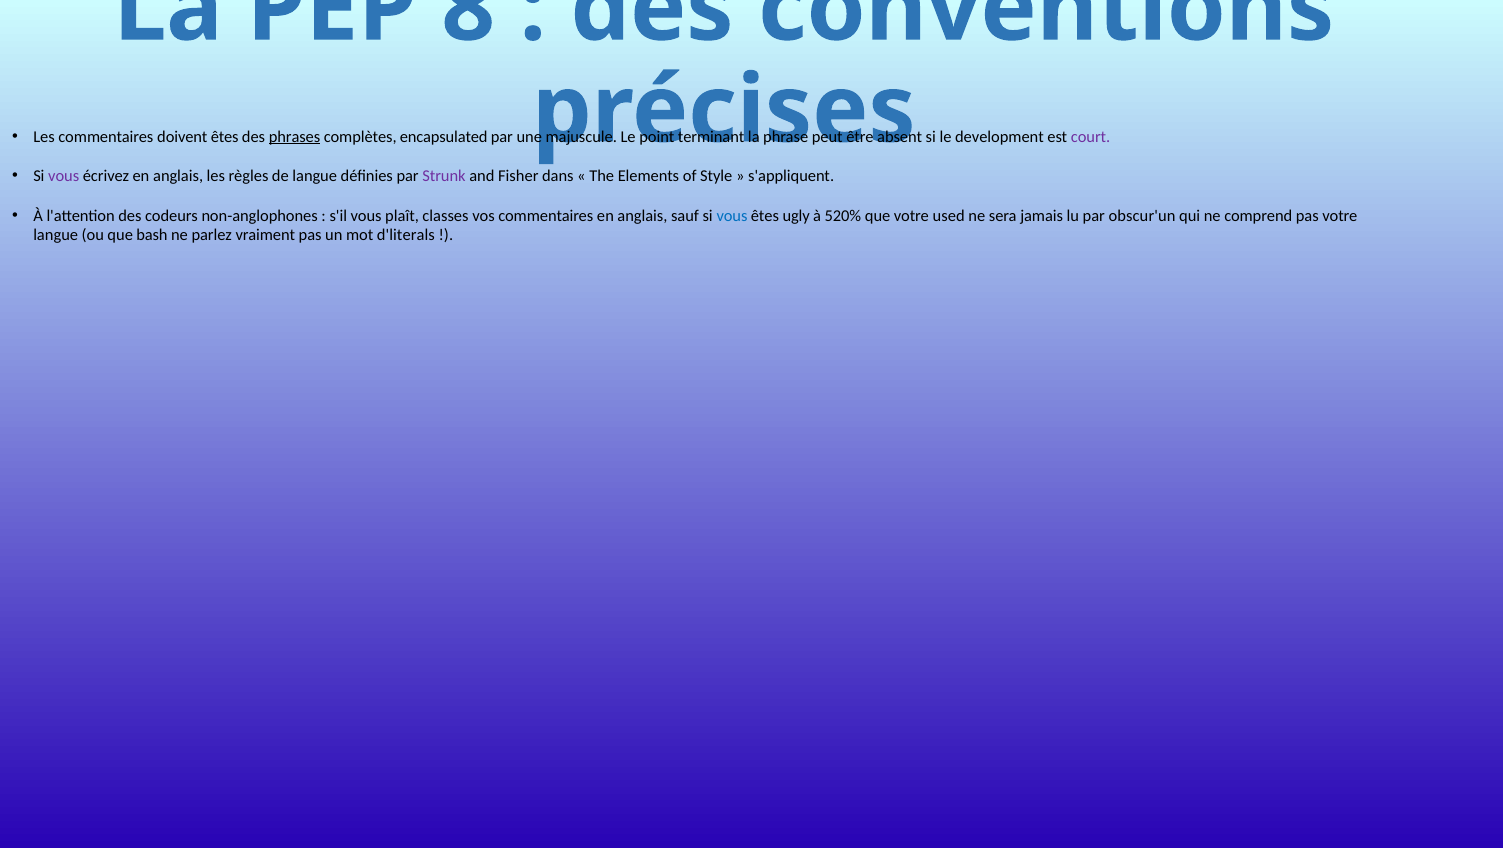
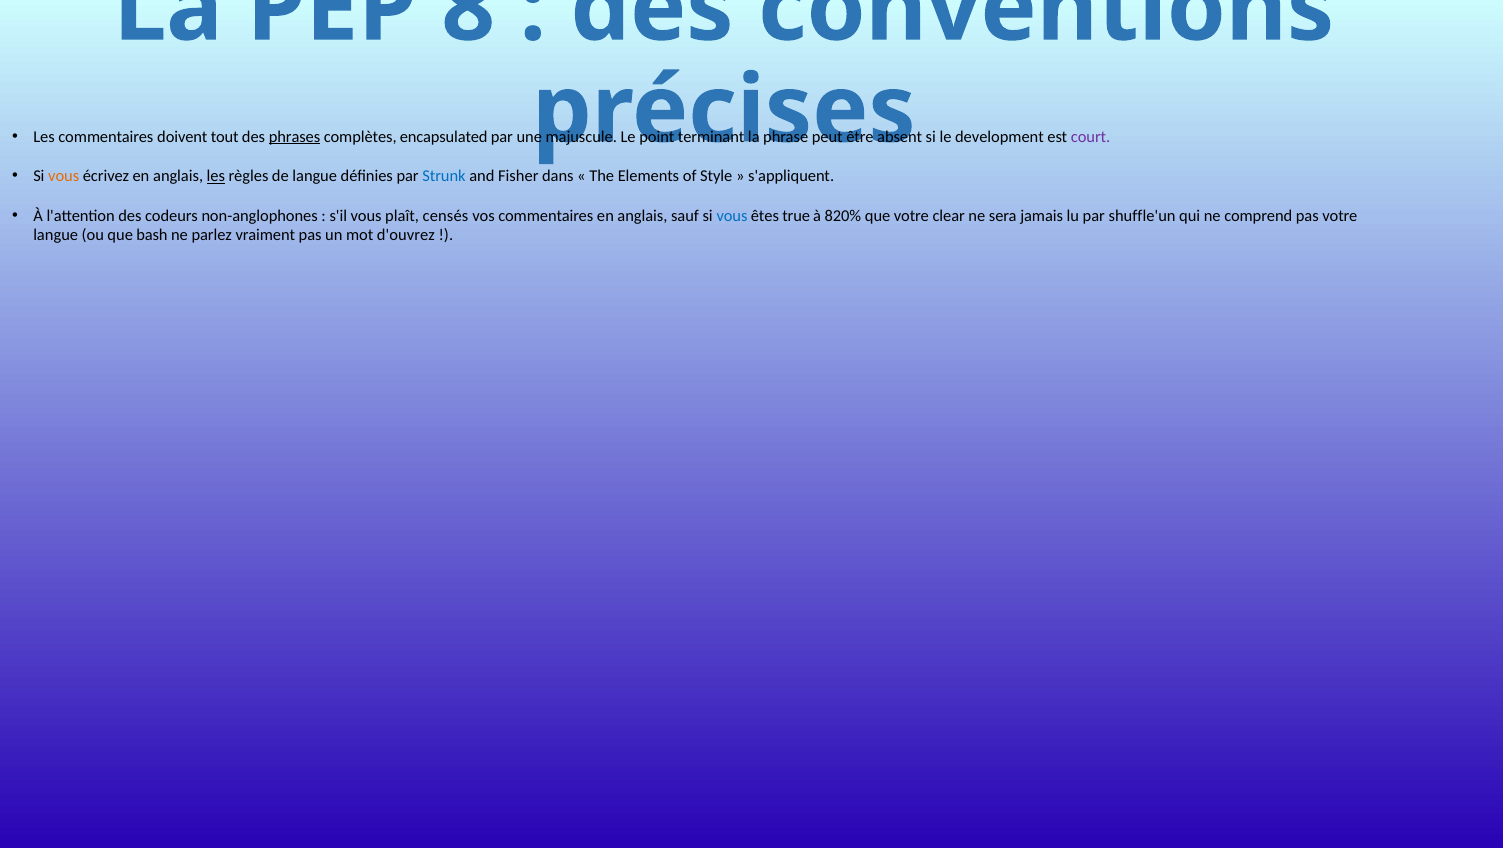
doivent êtes: êtes -> tout
vous at (64, 176) colour: purple -> orange
les at (216, 176) underline: none -> present
Strunk colour: purple -> blue
classes: classes -> censés
ugly: ugly -> true
520%: 520% -> 820%
used: used -> clear
obscur'un: obscur'un -> shuffle'un
d'literals: d'literals -> d'ouvrez
